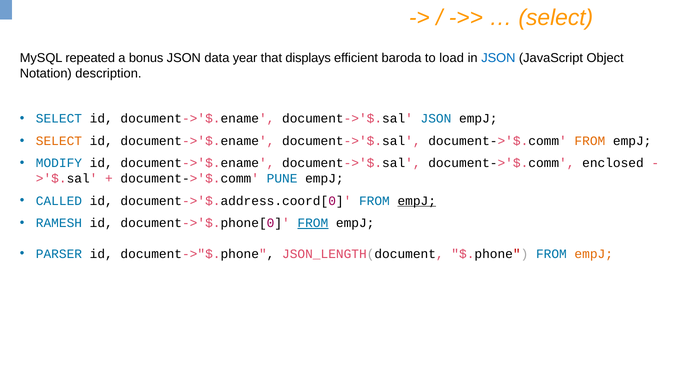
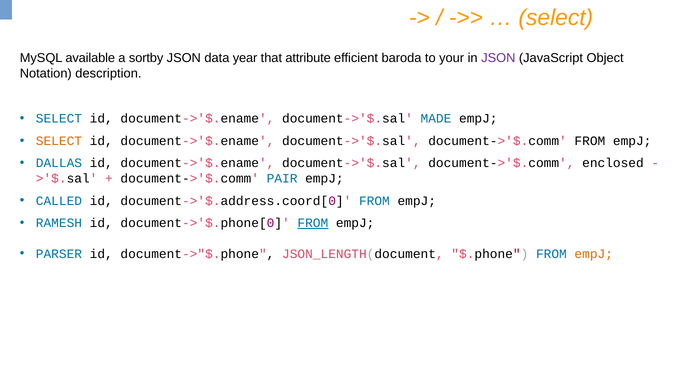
repeated: repeated -> available
bonus: bonus -> sortby
displays: displays -> attribute
load: load -> your
JSON at (498, 58) colour: blue -> purple
document->'$.sal JSON: JSON -> MADE
FROM at (590, 141) colour: orange -> black
MODIFY: MODIFY -> DALLAS
PUNE: PUNE -> PAIR
empJ at (417, 201) underline: present -> none
